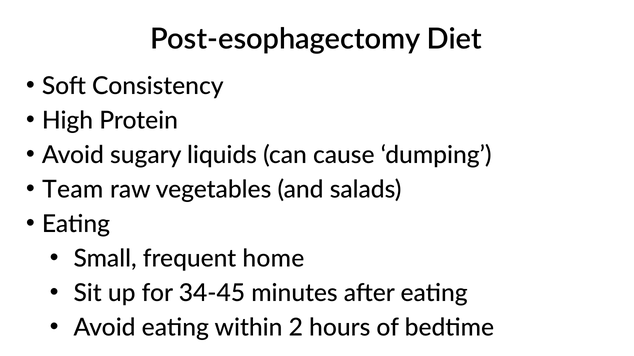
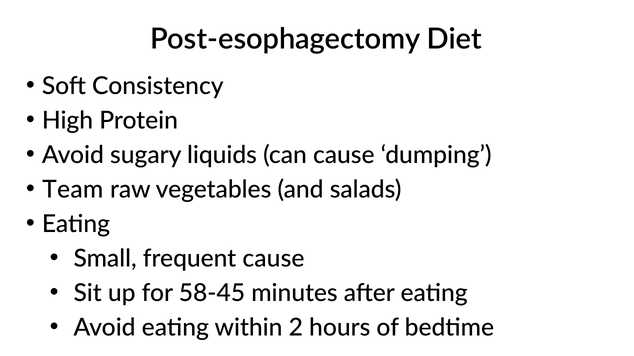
frequent home: home -> cause
34-45: 34-45 -> 58-45
